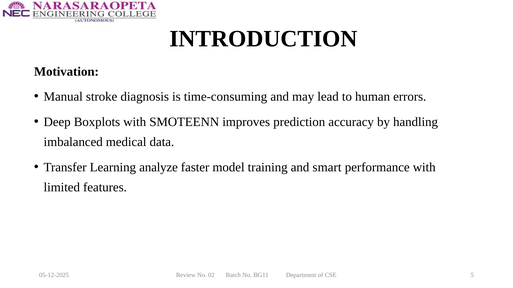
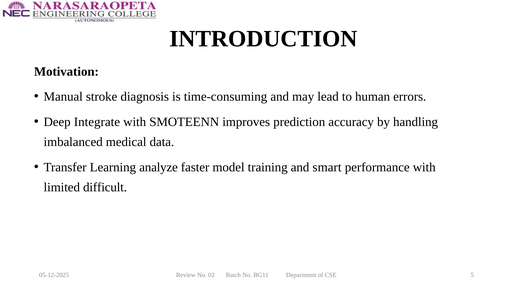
Boxplots: Boxplots -> Integrate
features: features -> difficult
